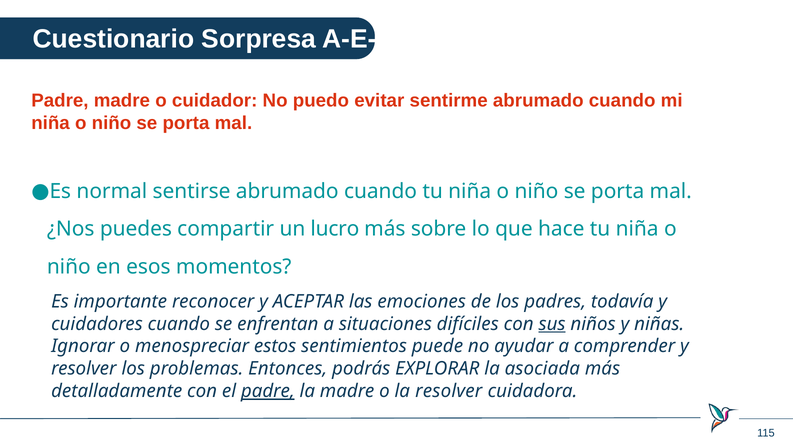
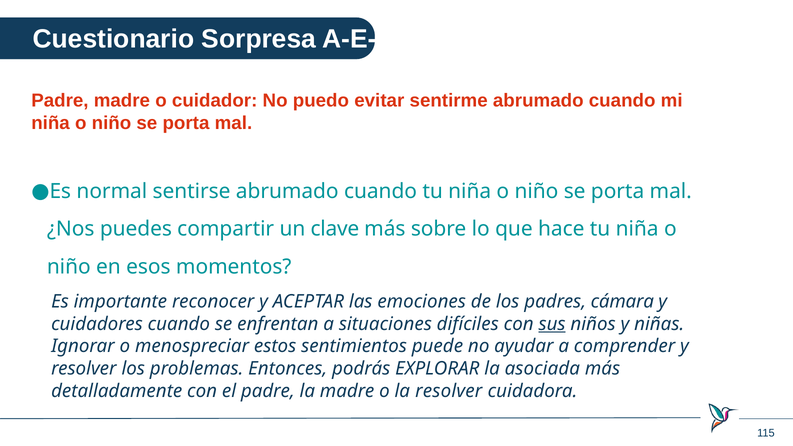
lucro: lucro -> clave
todavía: todavía -> cámara
padre at (268, 391) underline: present -> none
